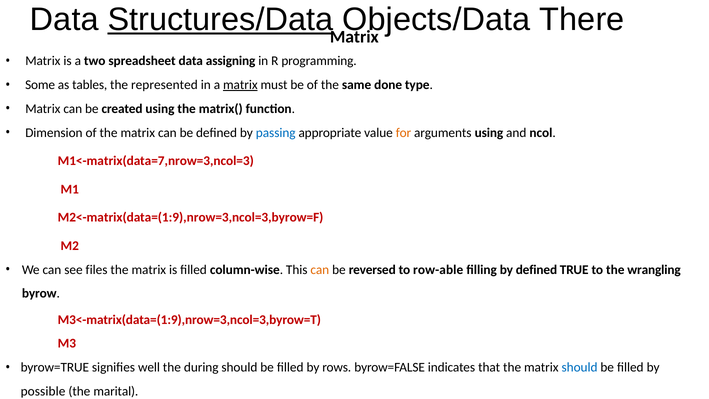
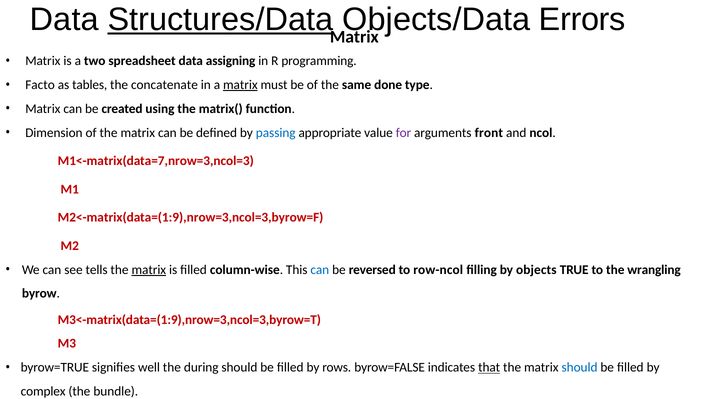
There: There -> Errors
Some: Some -> Facto
represented: represented -> concatenate
for colour: orange -> purple
arguments using: using -> front
files: files -> tells
matrix at (149, 270) underline: none -> present
can at (320, 270) colour: orange -> blue
row-able: row-able -> row-ncol
by defined: defined -> objects
that underline: none -> present
possible: possible -> complex
marital: marital -> bundle
